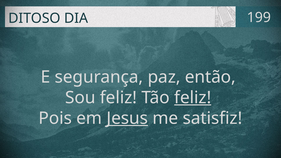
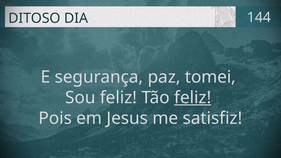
199: 199 -> 144
então: então -> tomei
Jesus underline: present -> none
